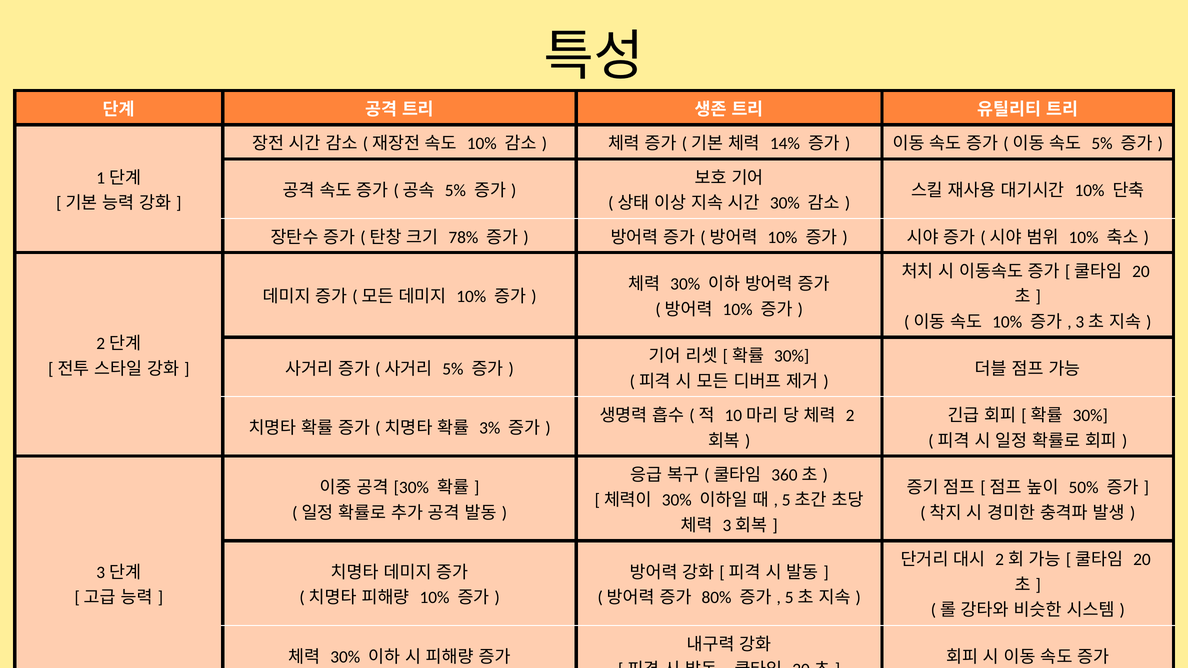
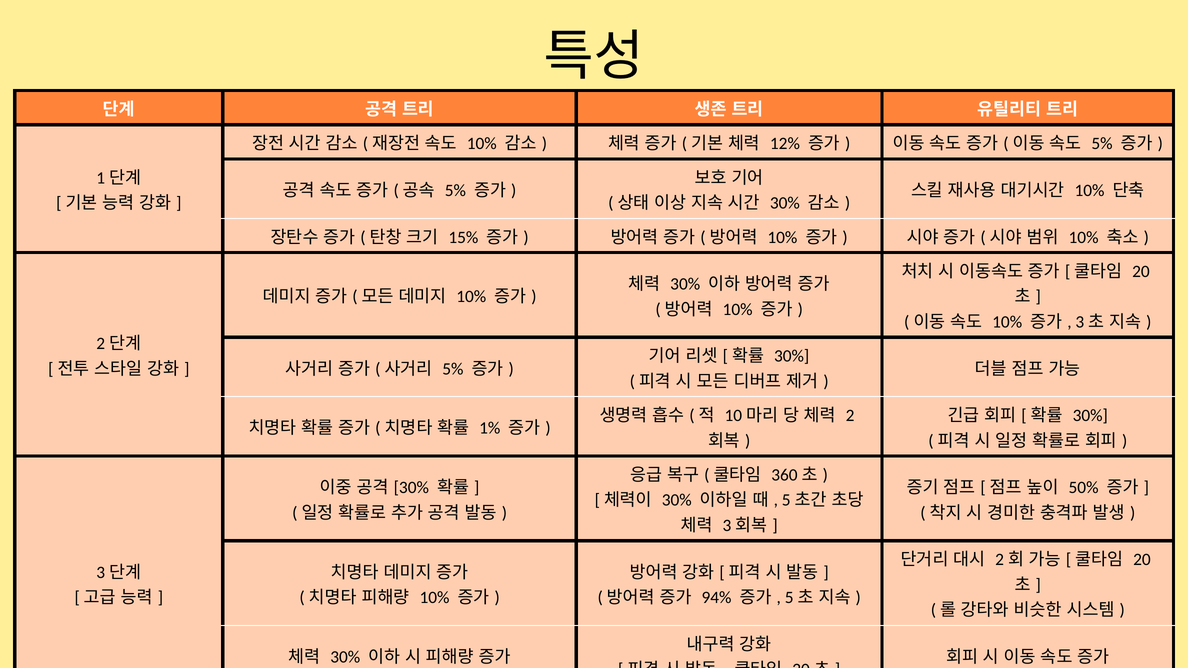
14%: 14% -> 12%
78%: 78% -> 15%
3% at (490, 428): 3% -> 1%
80%: 80% -> 94%
